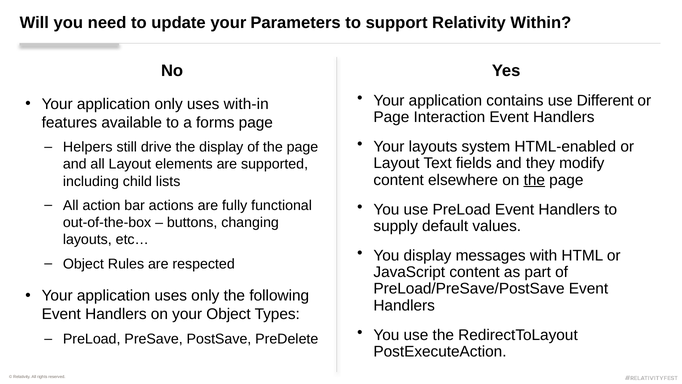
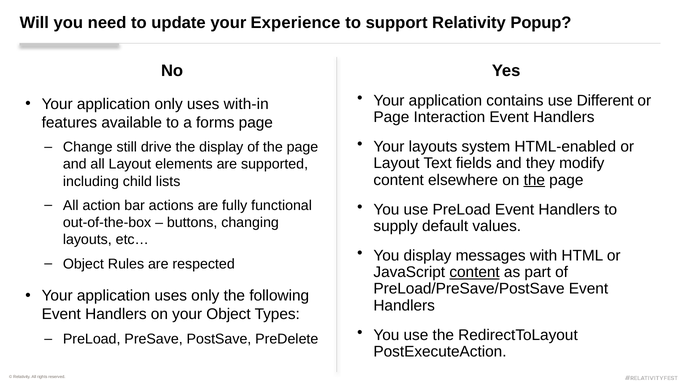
Parameters: Parameters -> Experience
Within: Within -> Popup
Helpers: Helpers -> Change
content at (475, 272) underline: none -> present
